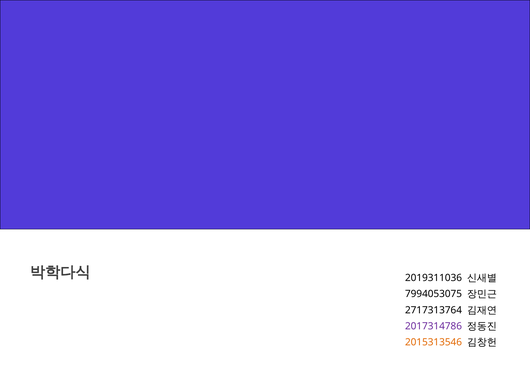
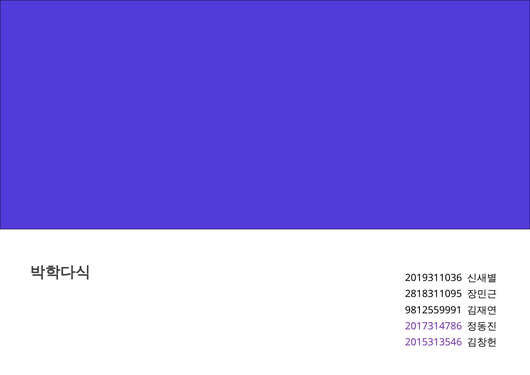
7994053075: 7994053075 -> 2818311095
2717313764: 2717313764 -> 9812559991
2015313546 colour: orange -> purple
